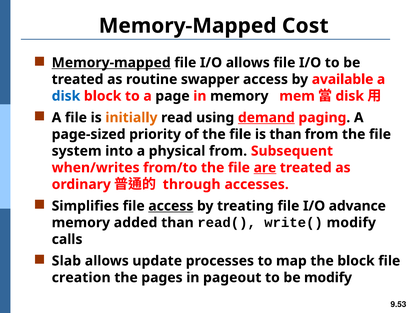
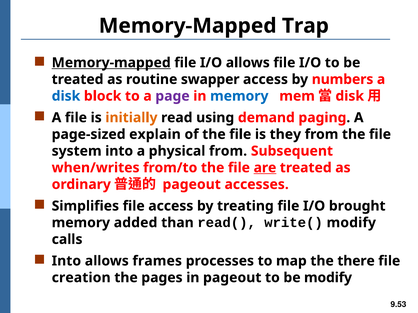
Cost: Cost -> Trap
available: available -> numbers
page colour: black -> purple
memory at (239, 96) colour: black -> blue
demand underline: present -> none
priority: priority -> explain
is than: than -> they
through at (192, 185): through -> pageout
access at (171, 206) underline: present -> none
advance: advance -> brought
Slab at (66, 261): Slab -> Into
update: update -> frames
the block: block -> there
